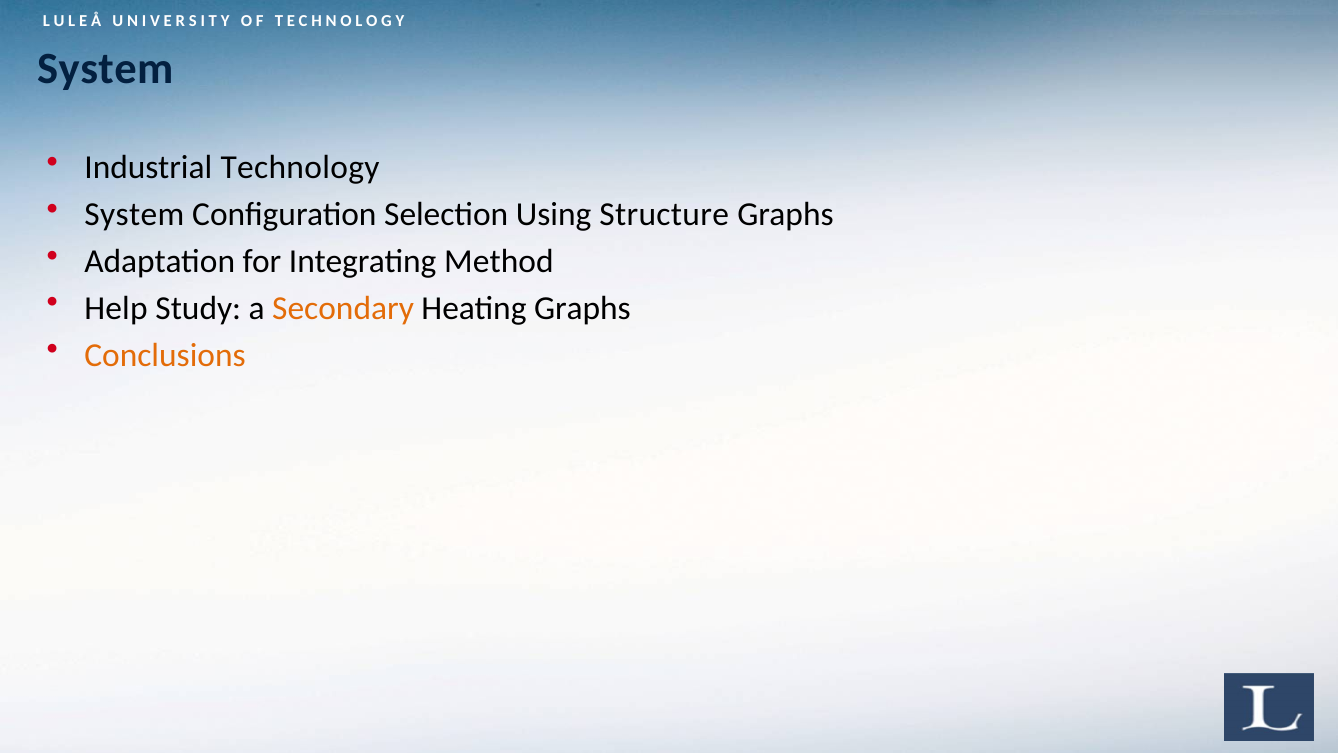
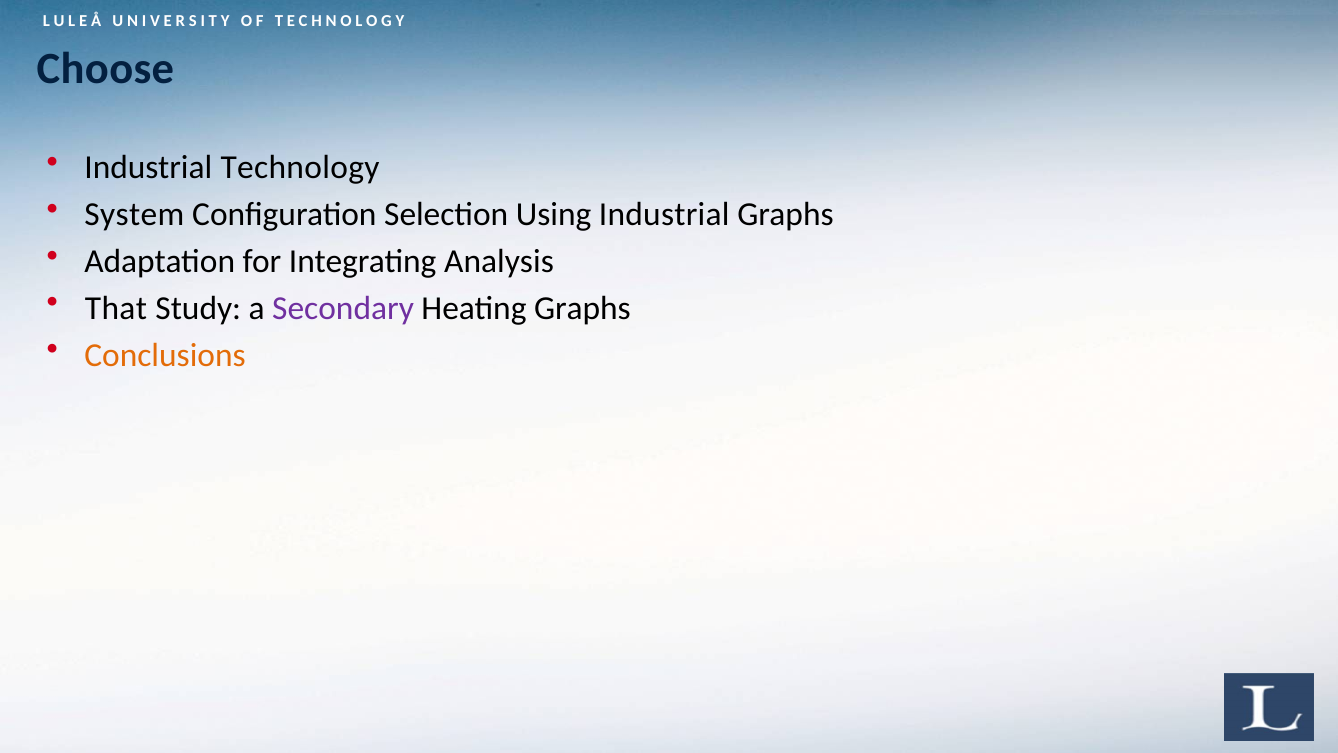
System at (105, 69): System -> Choose
Using Structure: Structure -> Industrial
Method: Method -> Analysis
Help: Help -> That
Secondary colour: orange -> purple
